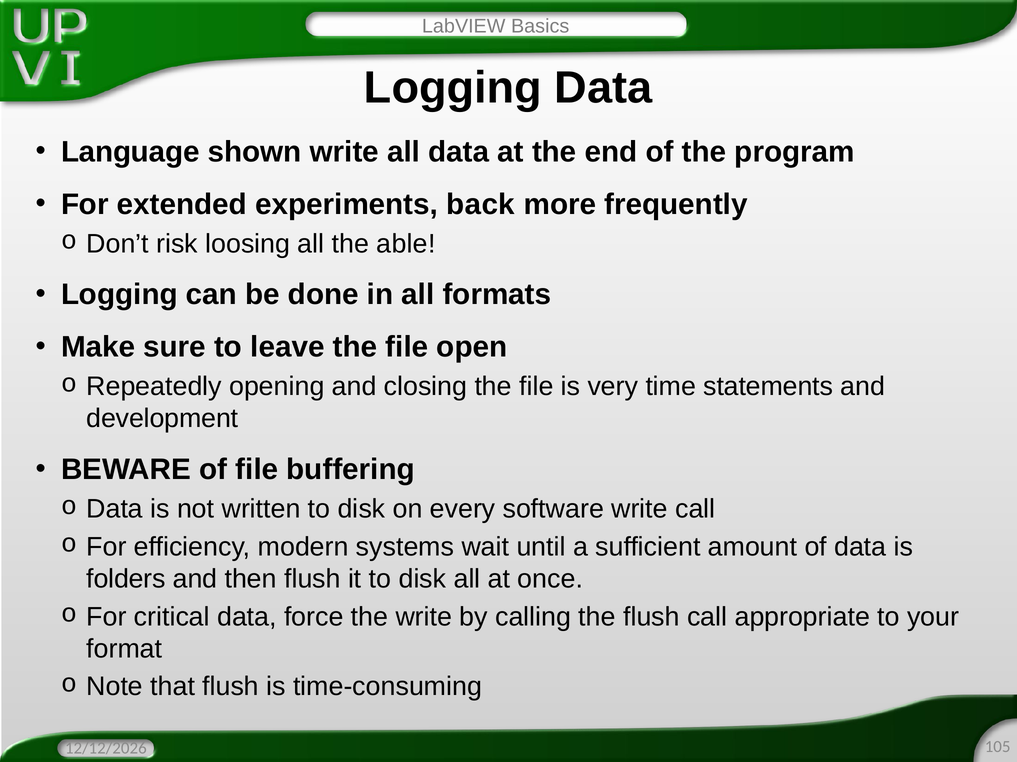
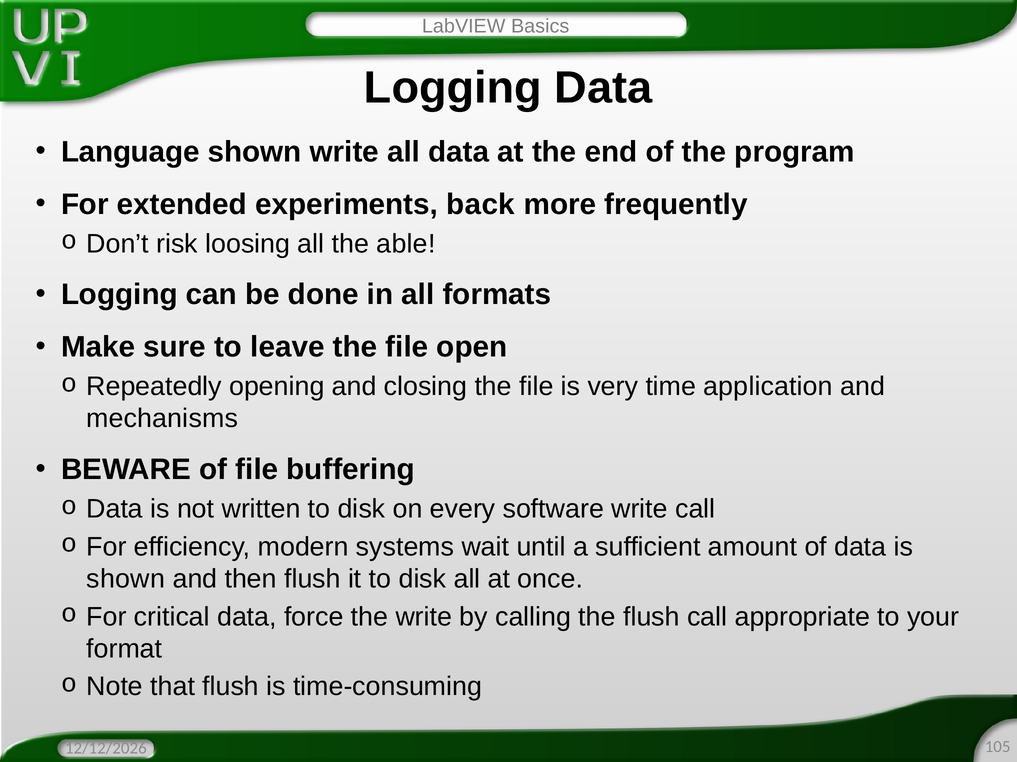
statements: statements -> application
development: development -> mechanisms
folders at (126, 579): folders -> shown
